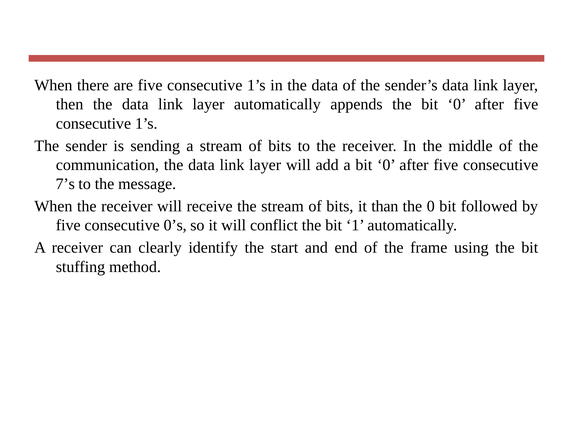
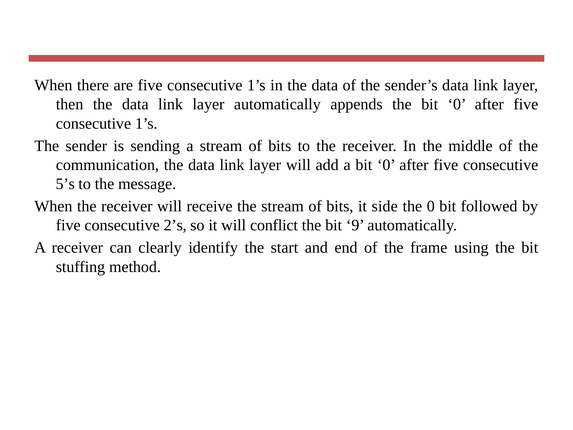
7’s: 7’s -> 5’s
than: than -> side
0’s: 0’s -> 2’s
1: 1 -> 9
